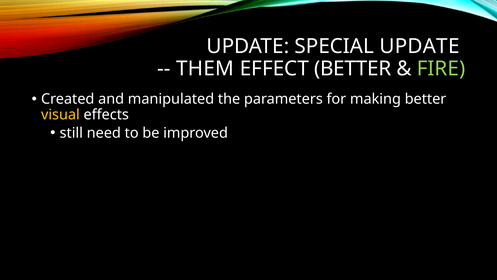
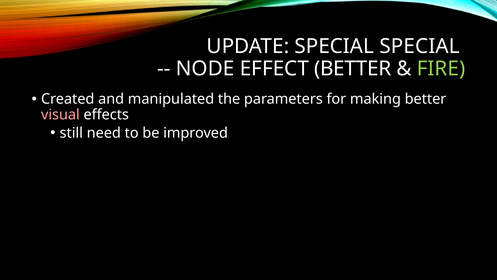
SPECIAL UPDATE: UPDATE -> SPECIAL
THEM: THEM -> NODE
visual colour: yellow -> pink
